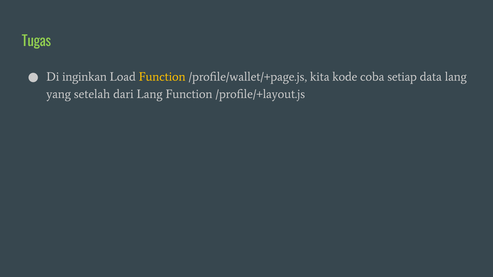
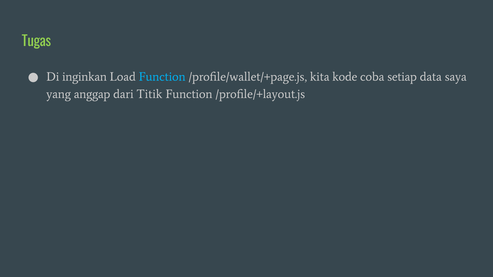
Function at (162, 77) colour: yellow -> light blue
data lang: lang -> saya
setelah: setelah -> anggap
dari Lang: Lang -> Titik
